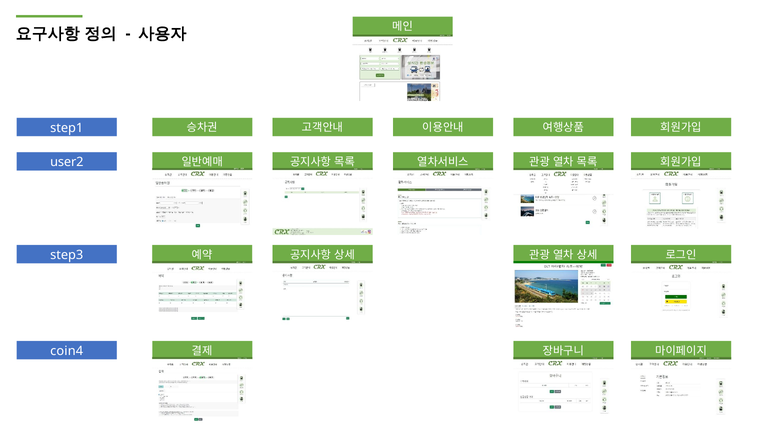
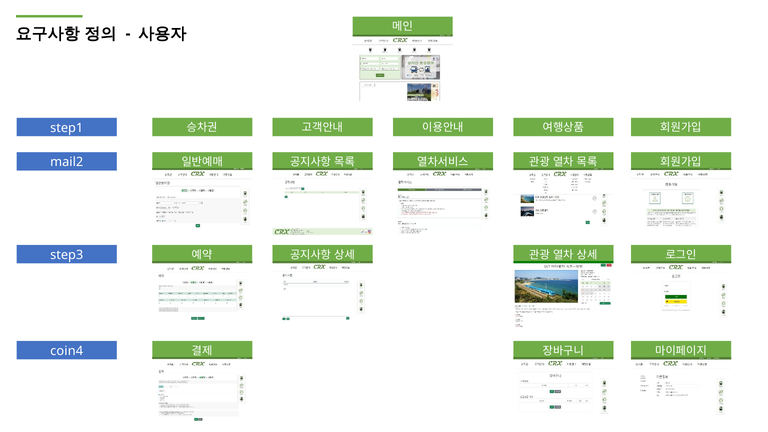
user2: user2 -> mail2
